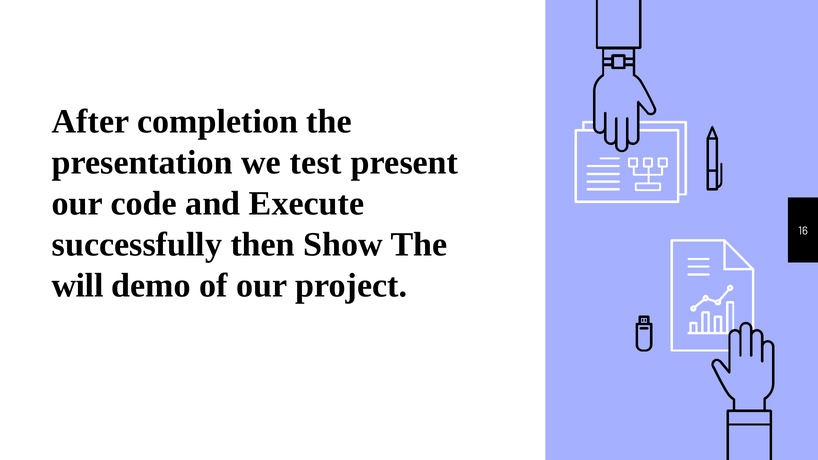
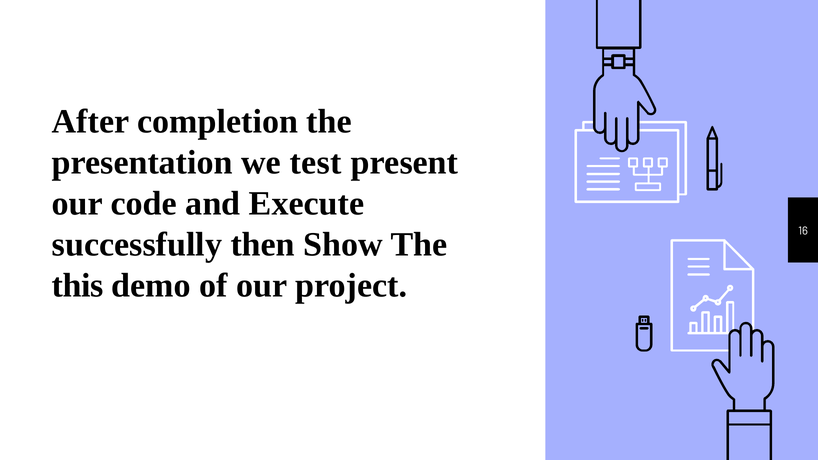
will: will -> this
